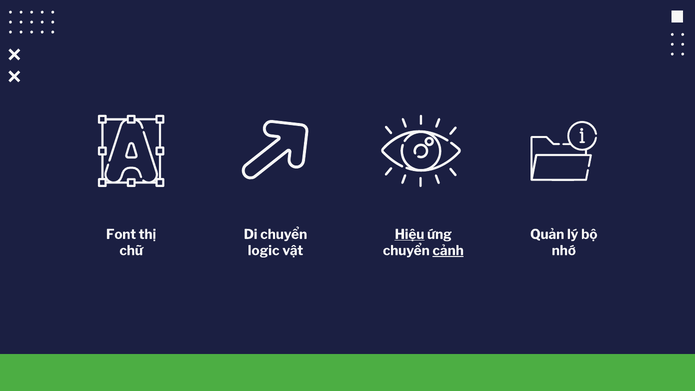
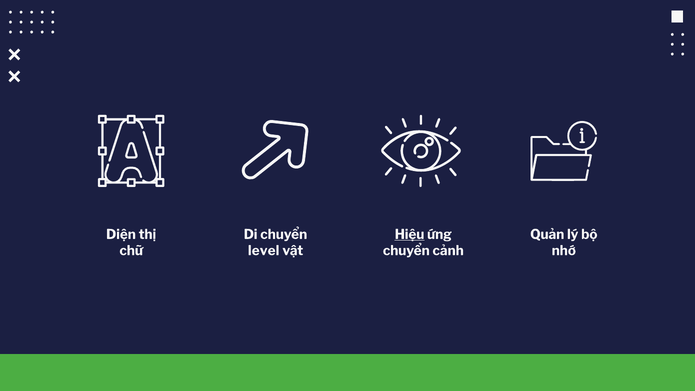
Font: Font -> Diện
logic: logic -> level
cảnh underline: present -> none
